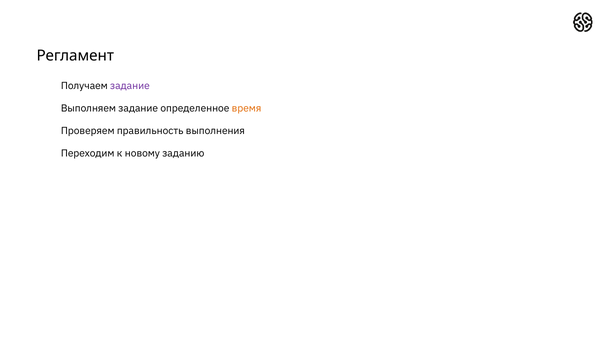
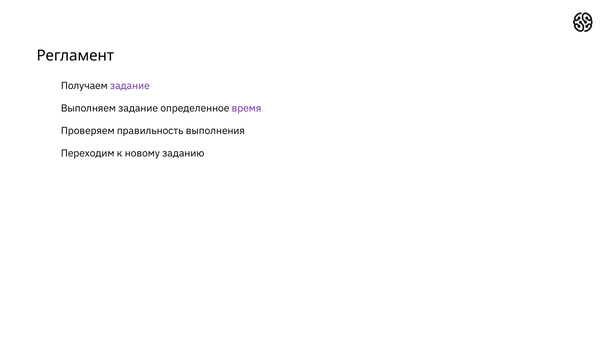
время colour: orange -> purple
